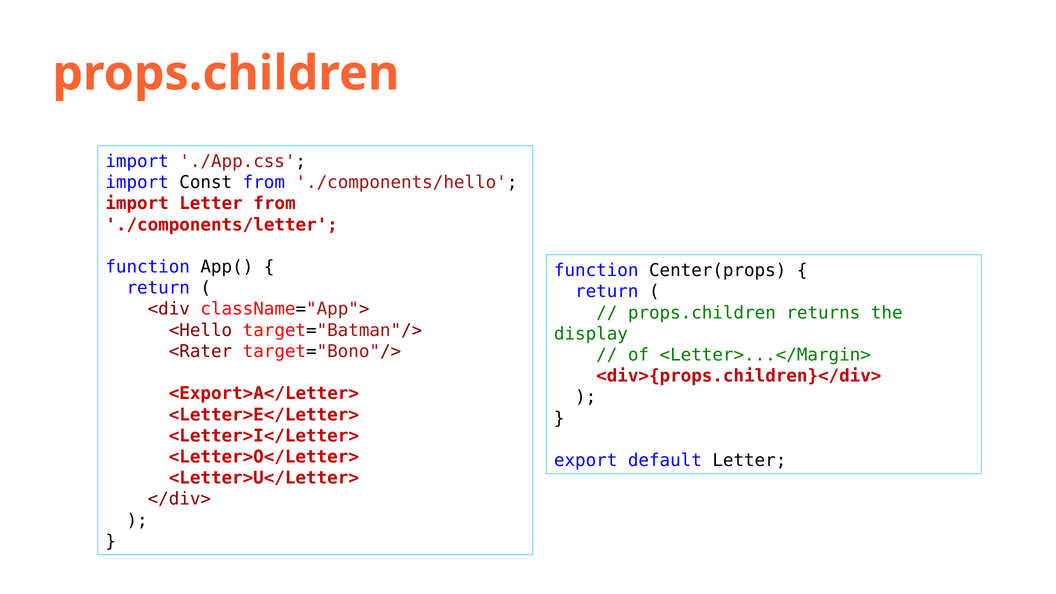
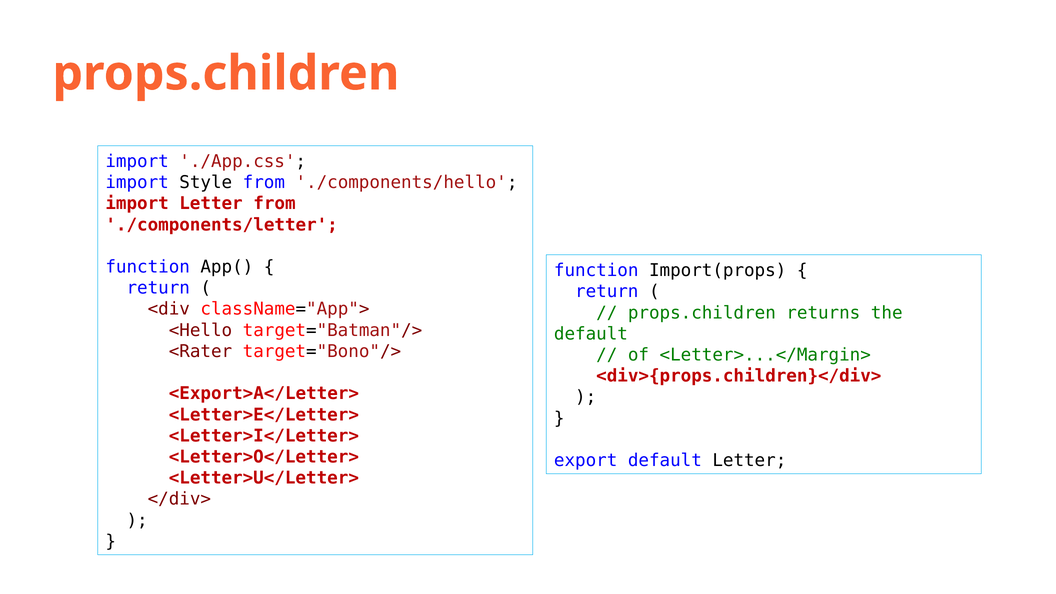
Const: Const -> Style
Center(props: Center(props -> Import(props
display at (591, 334): display -> default
